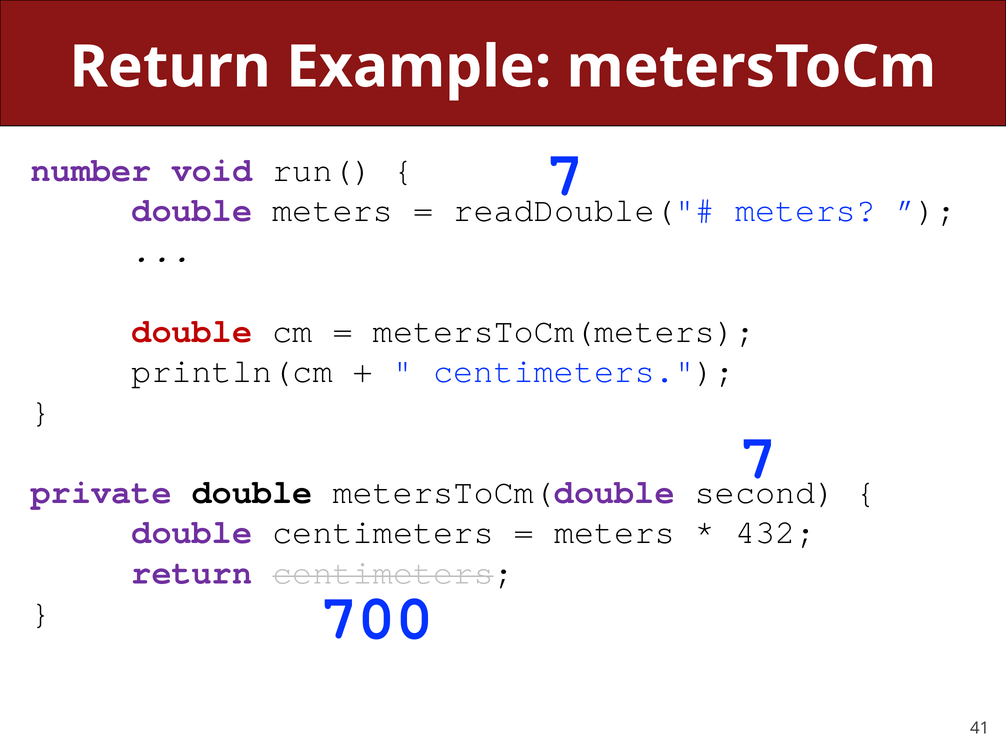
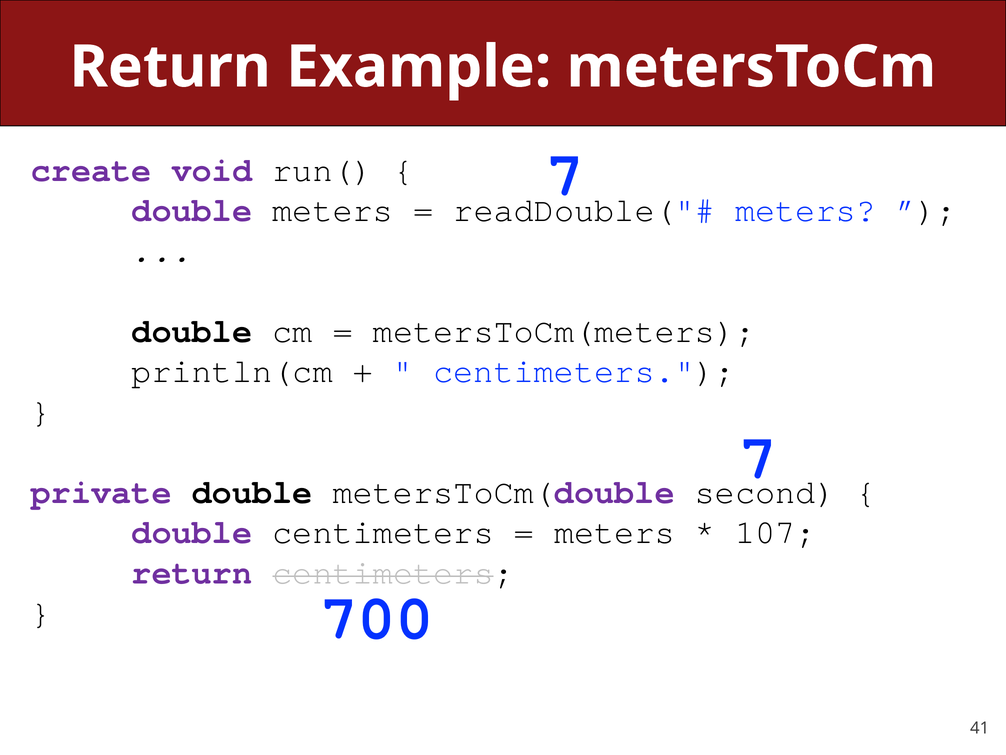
number: number -> create
double at (192, 331) colour: red -> black
432: 432 -> 107
